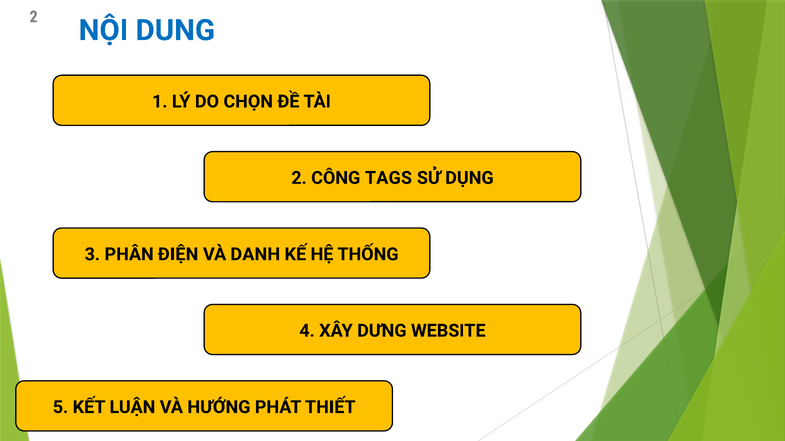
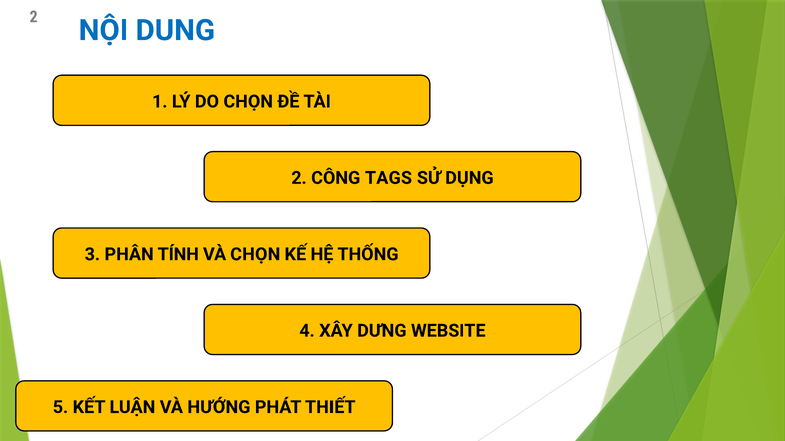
ĐIỆN: ĐIỆN -> TÍNH
VÀ DANH: DANH -> CHỌN
